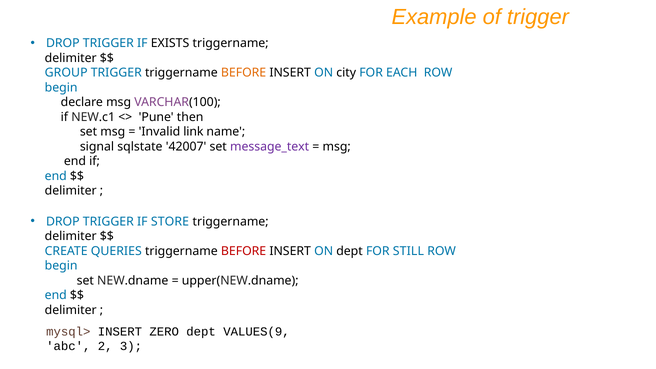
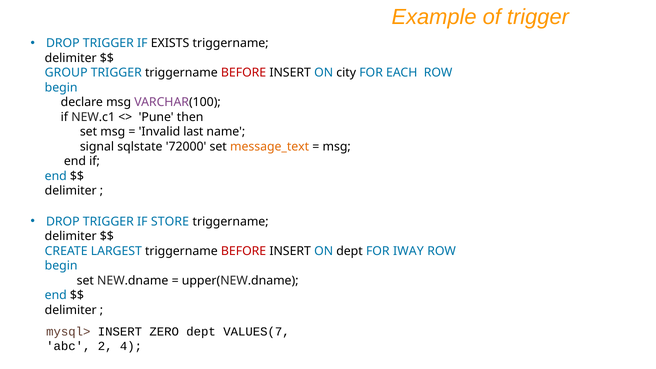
BEFORE at (244, 73) colour: orange -> red
link: link -> last
42007: 42007 -> 72000
message_text colour: purple -> orange
QUERIES: QUERIES -> LARGEST
STILL: STILL -> IWAY
VALUES(9: VALUES(9 -> VALUES(7
3: 3 -> 4
